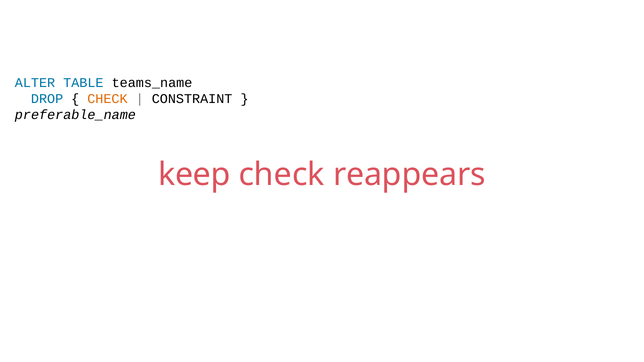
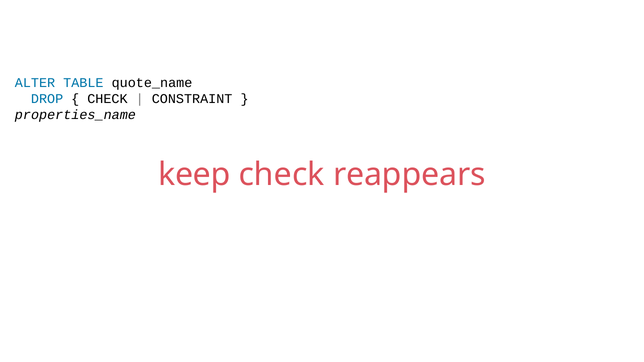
teams_name: teams_name -> quote_name
CHECK at (107, 99) colour: orange -> black
preferable_name: preferable_name -> properties_name
